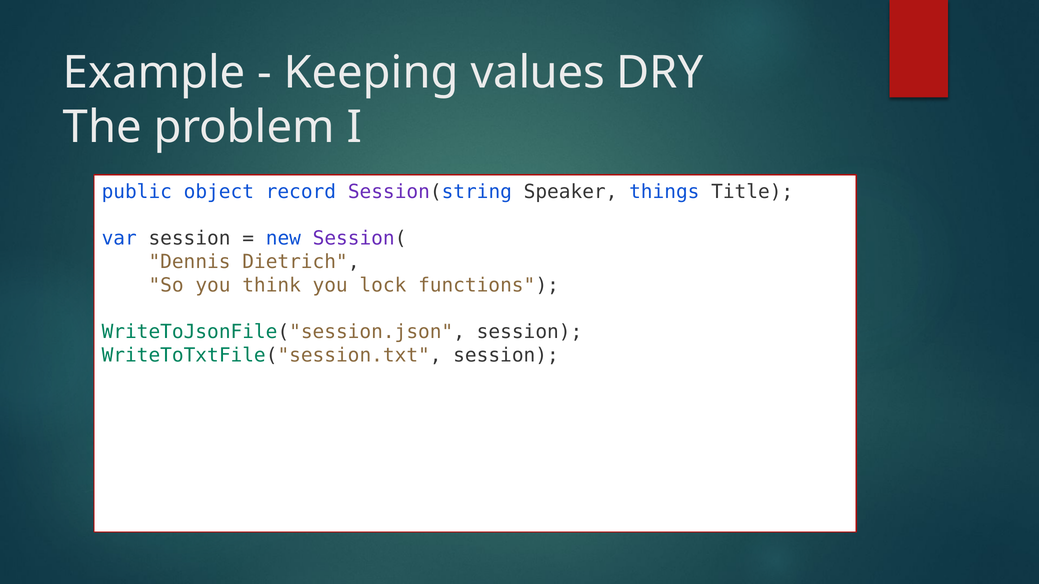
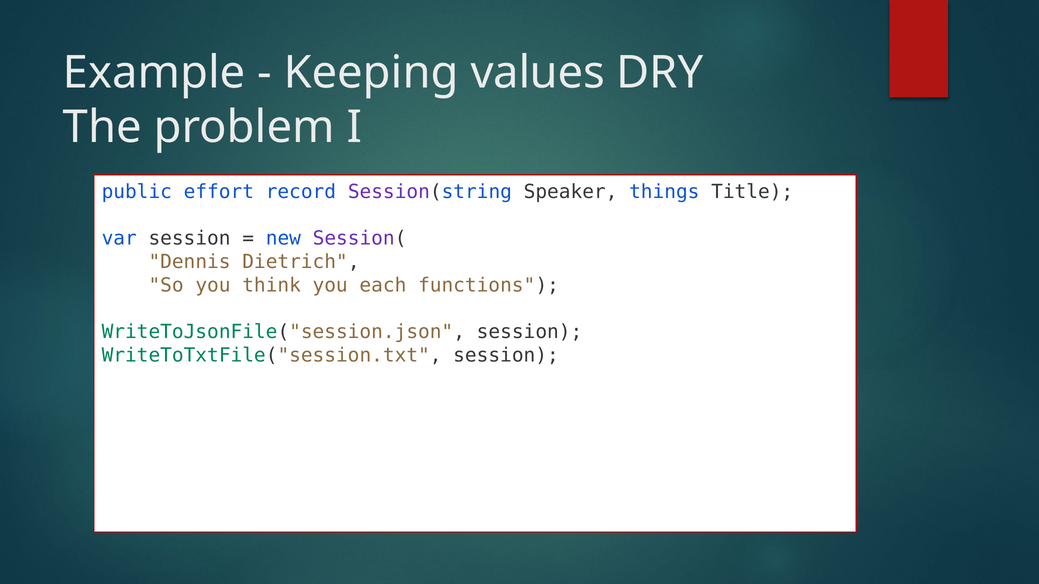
object: object -> effort
lock: lock -> each
